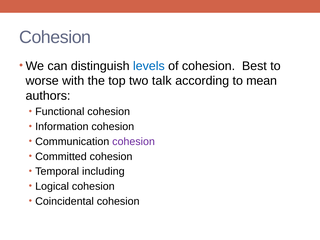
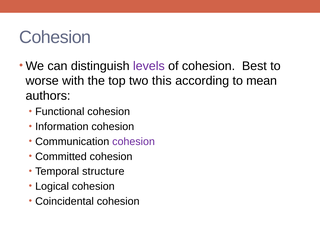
levels colour: blue -> purple
talk: talk -> this
including: including -> structure
